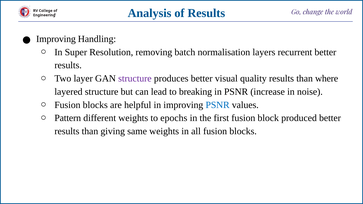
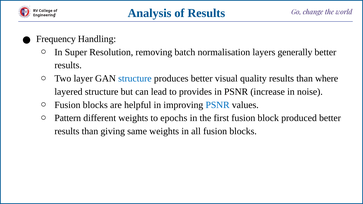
Improving at (56, 39): Improving -> Frequency
recurrent: recurrent -> generally
structure at (135, 79) colour: purple -> blue
breaking: breaking -> provides
